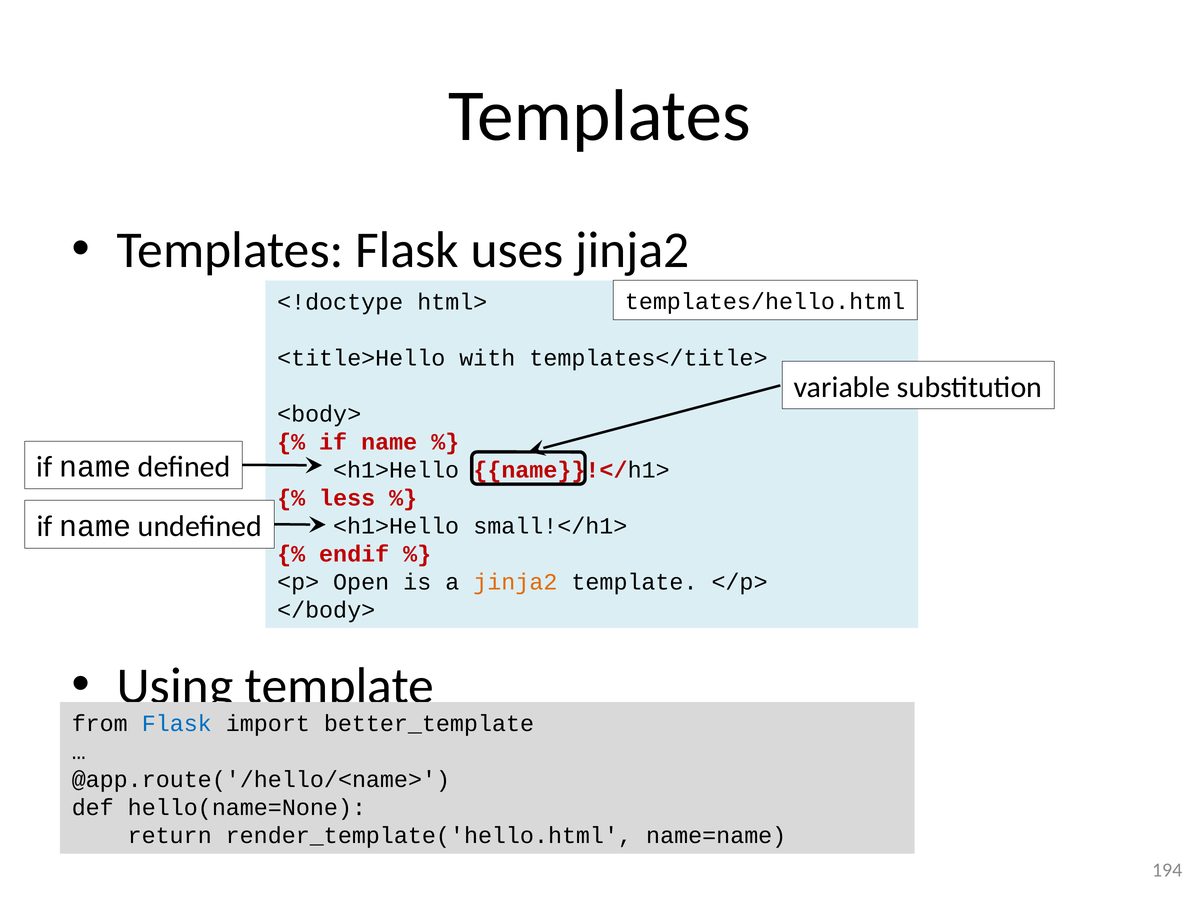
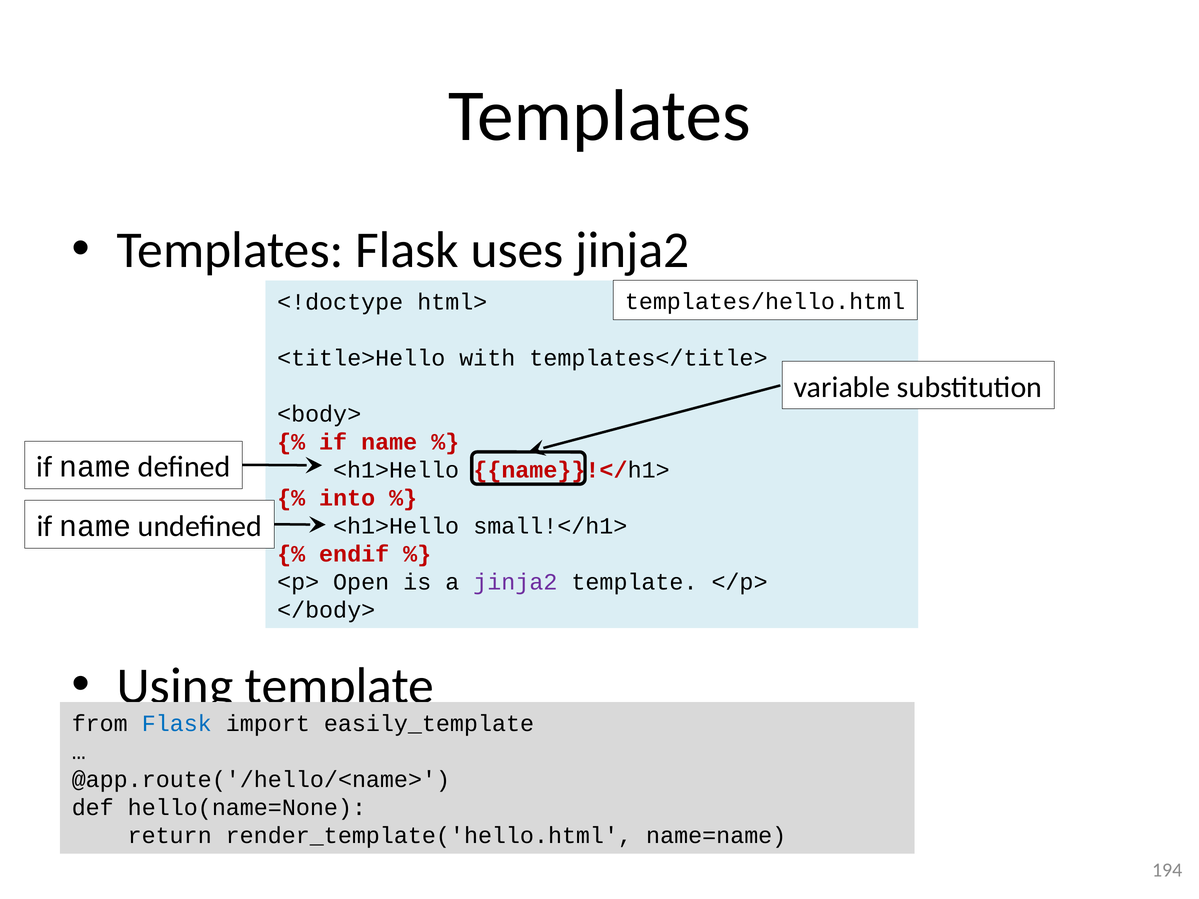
less: less -> into
jinja2 at (515, 582) colour: orange -> purple
better_template: better_template -> easily_template
